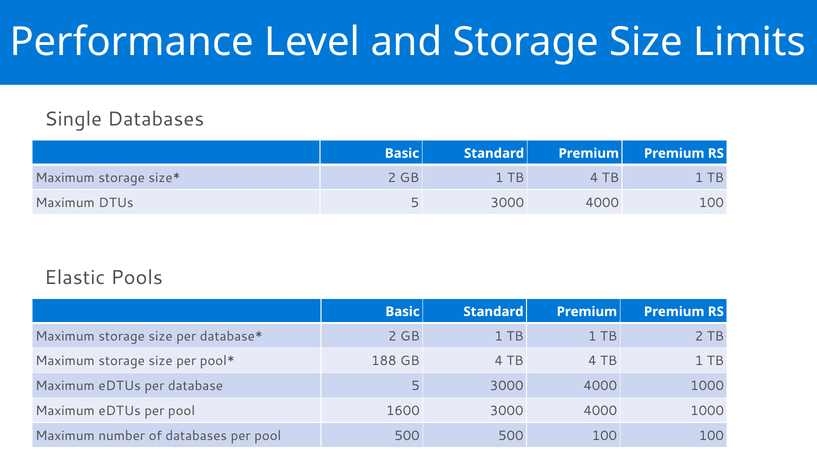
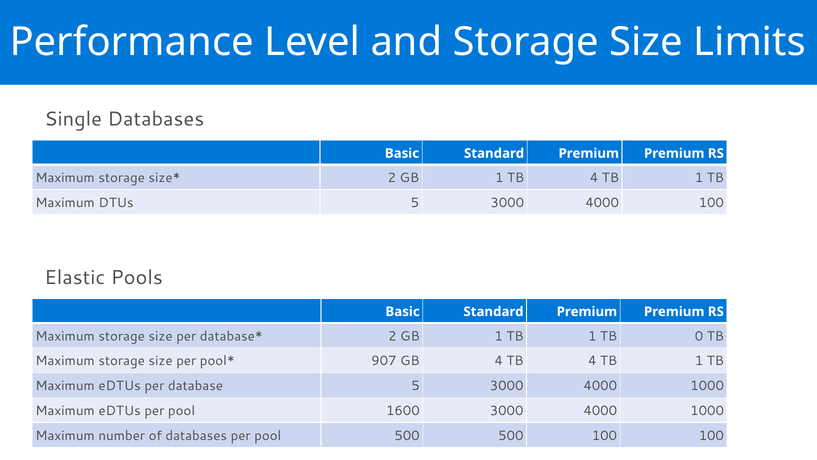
TB 2: 2 -> 0
188: 188 -> 907
